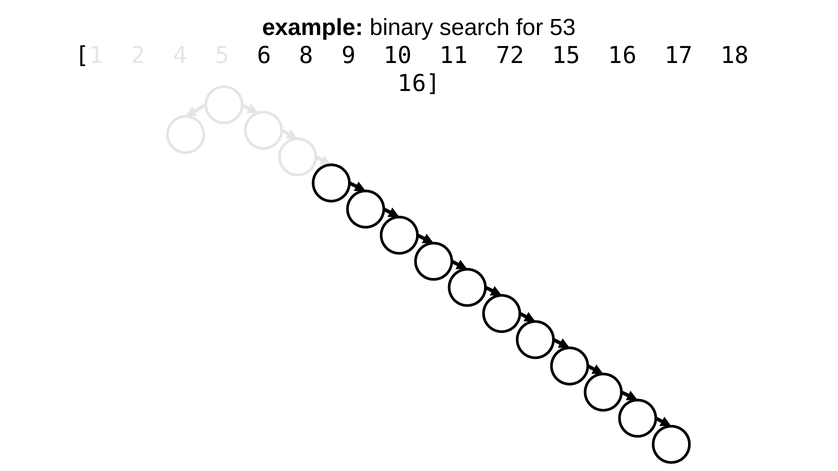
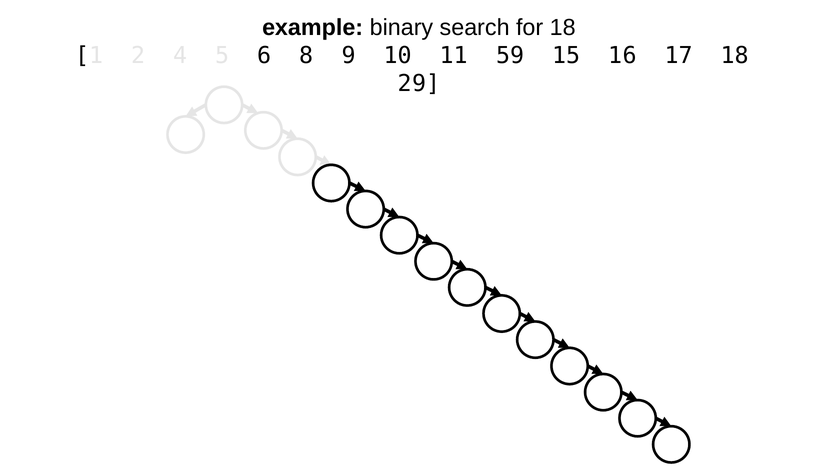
for 53: 53 -> 18
72: 72 -> 59
16 at (419, 83): 16 -> 29
